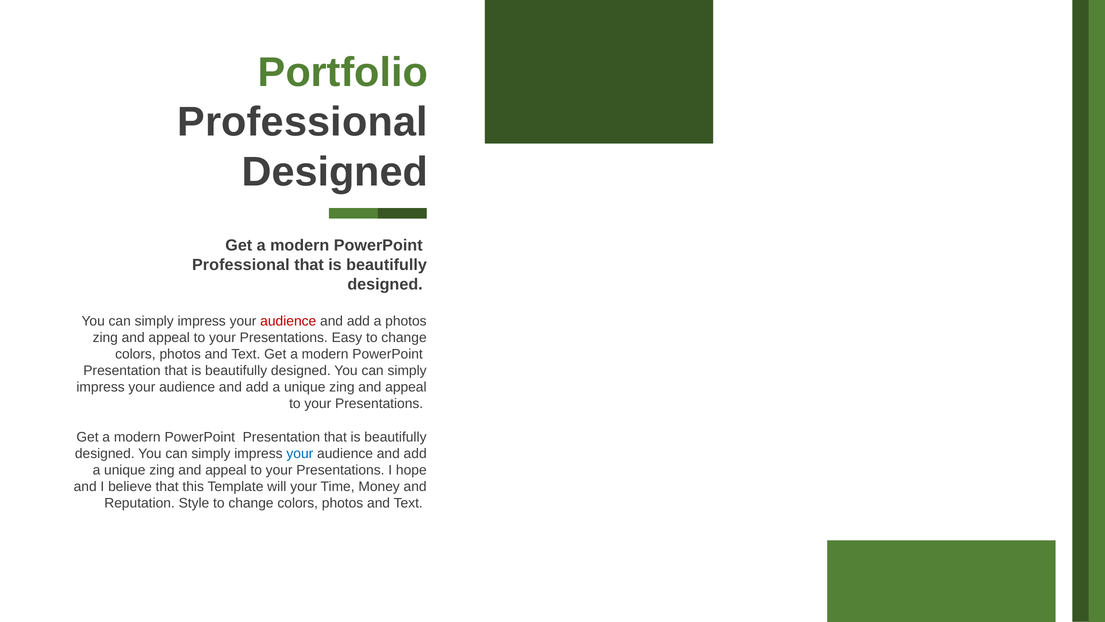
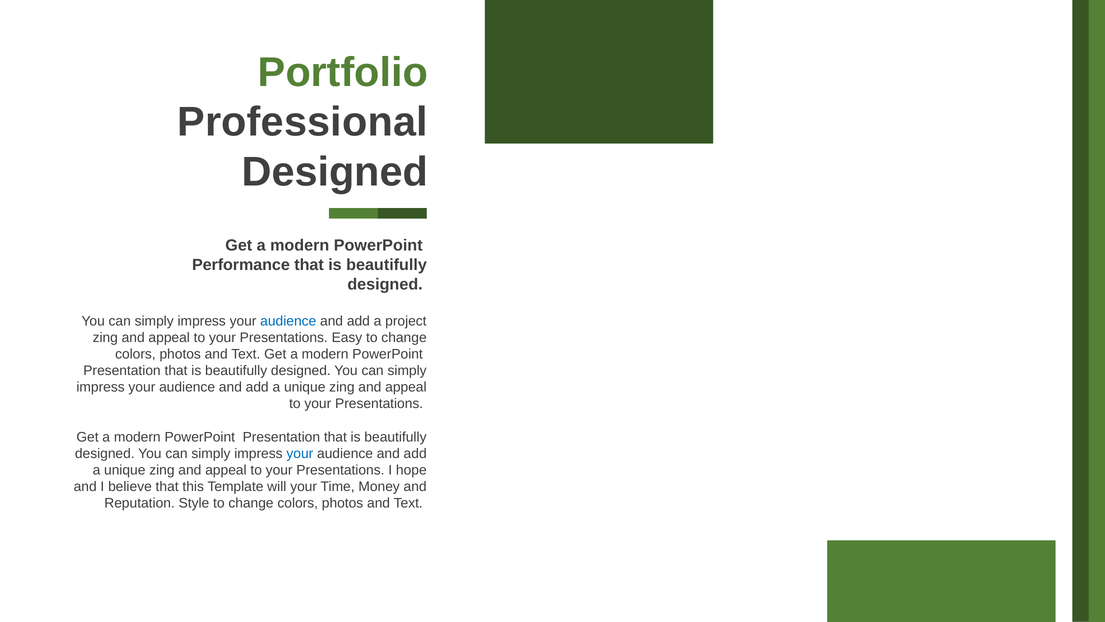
Professional at (241, 265): Professional -> Performance
audience at (288, 321) colour: red -> blue
a photos: photos -> project
